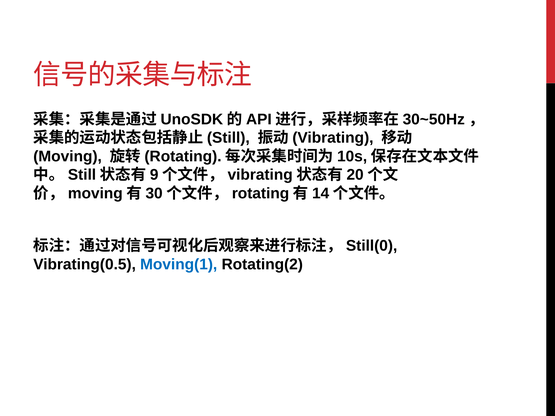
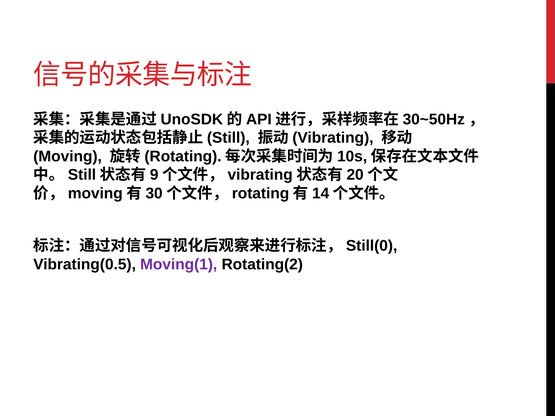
Moving(1 colour: blue -> purple
